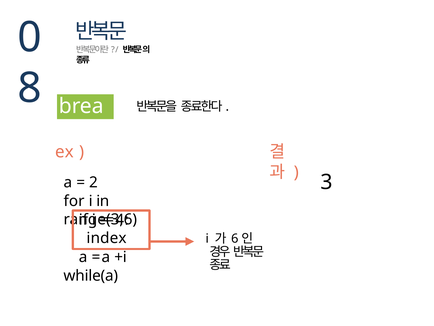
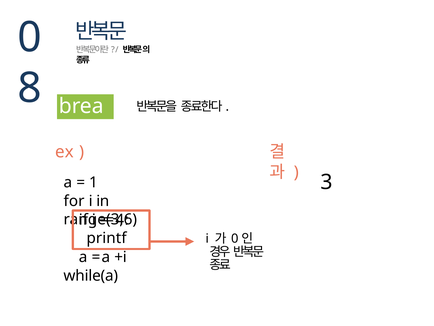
2: 2 -> 1
index: index -> printf
6 at (235, 238): 6 -> 0
